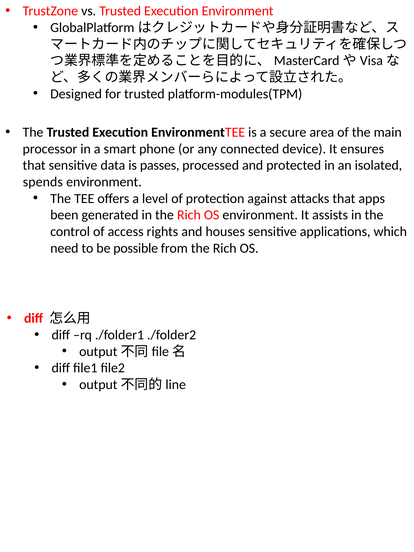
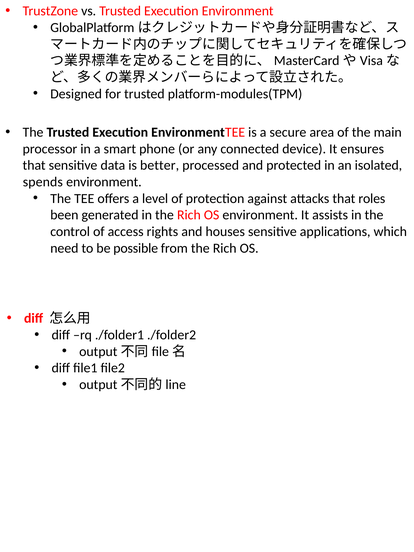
passes: passes -> better
apps: apps -> roles
